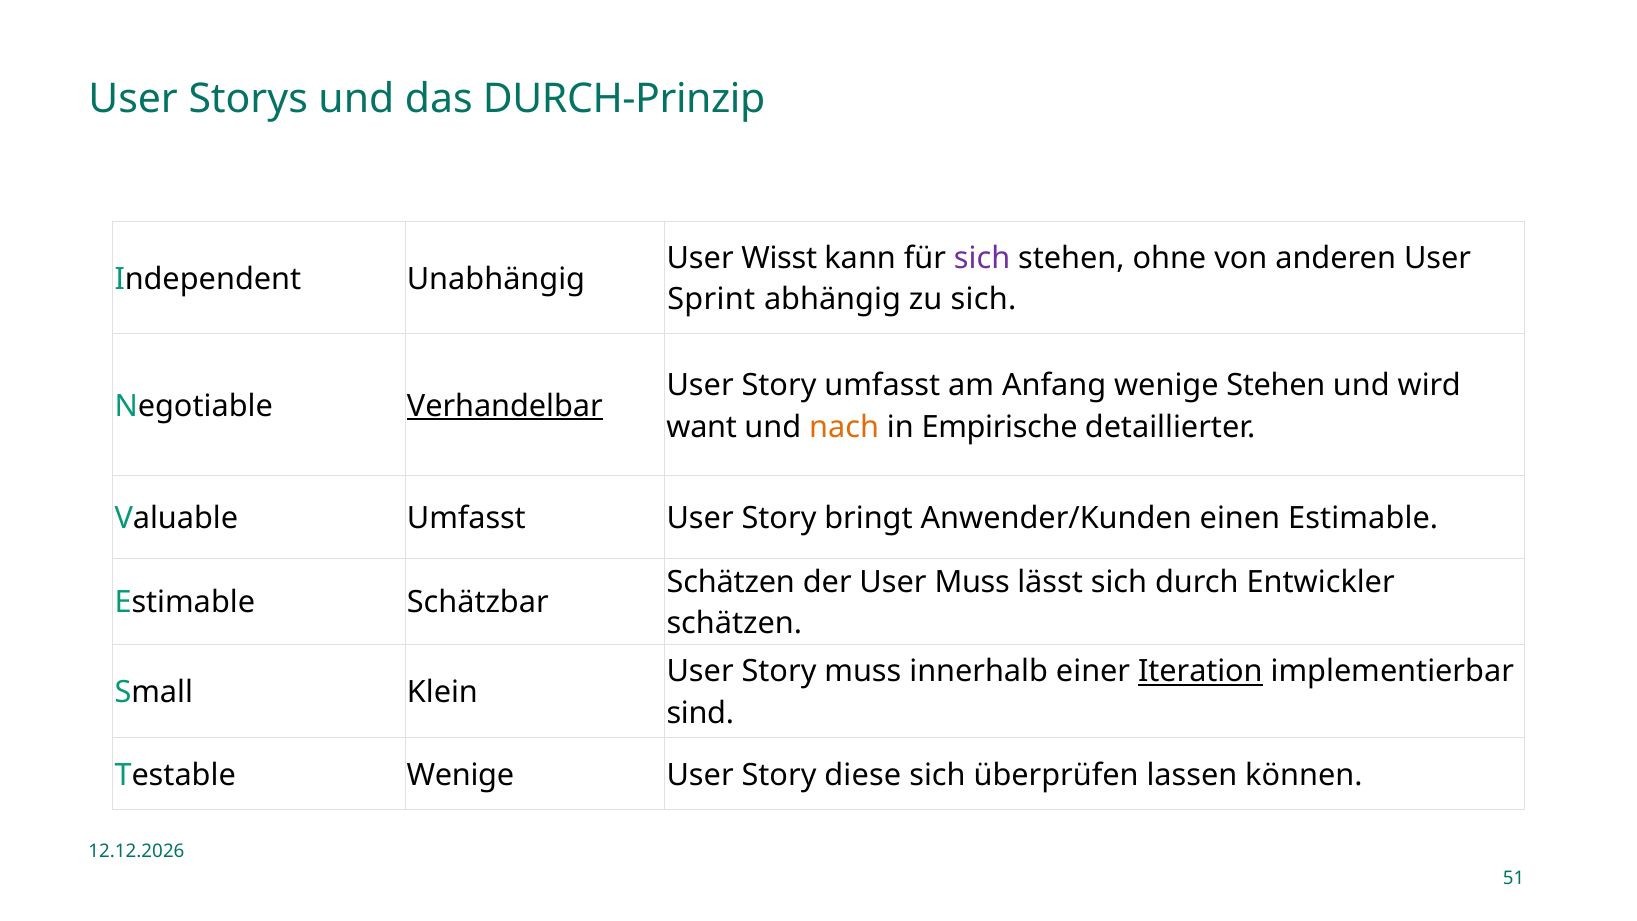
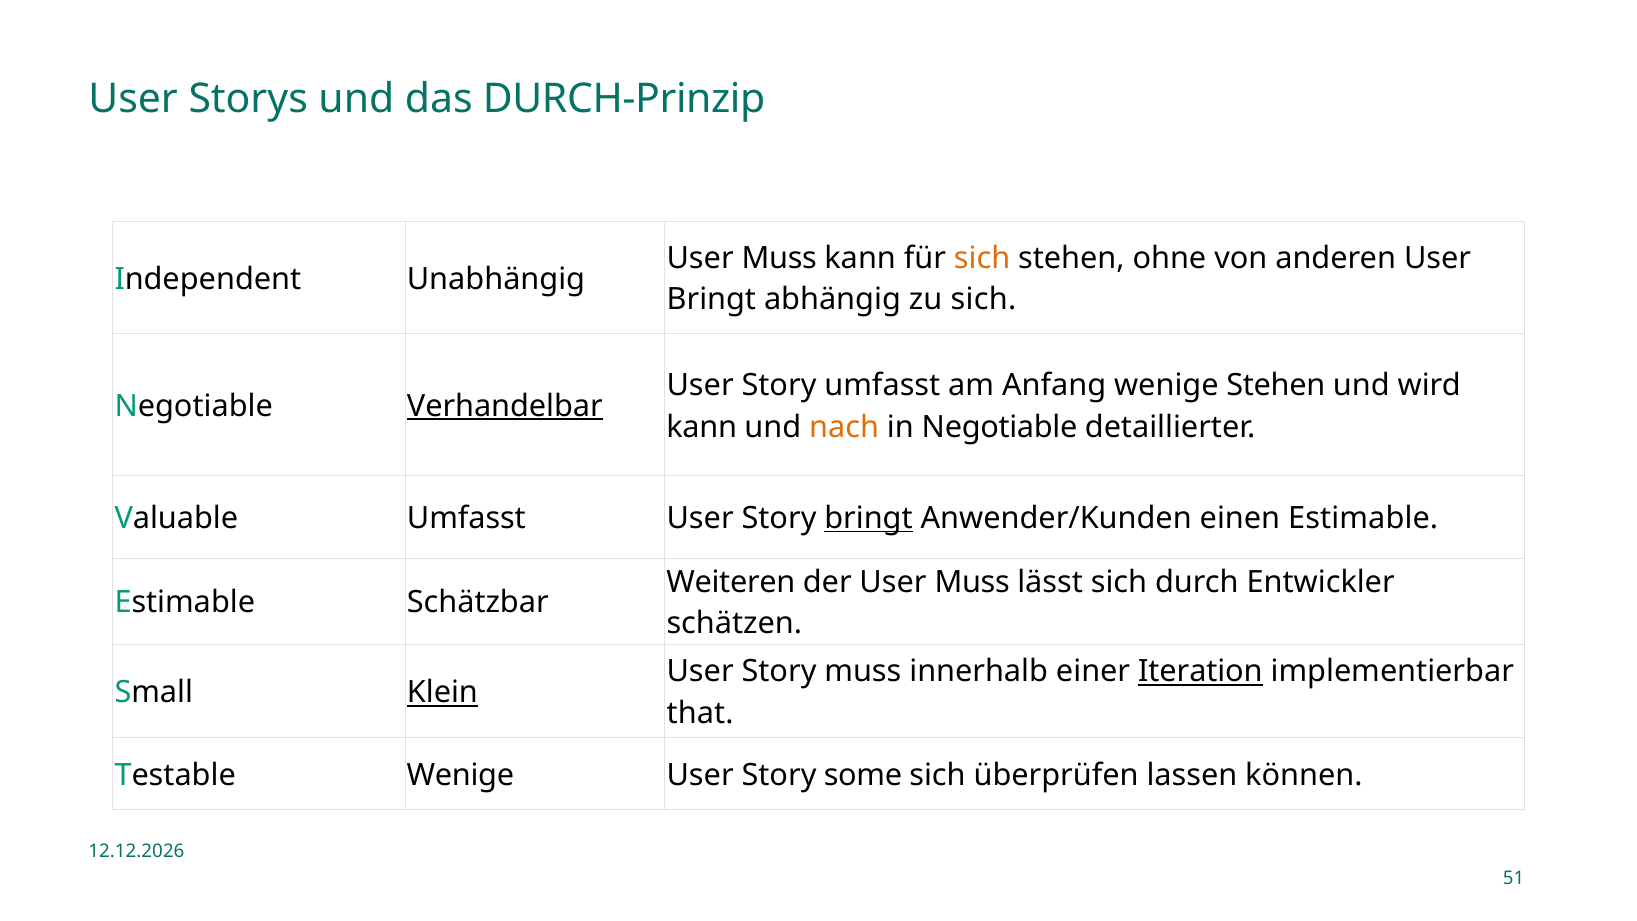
Wisst at (779, 258): Wisst -> Muss
sich at (982, 258) colour: purple -> orange
Sprint at (711, 300): Sprint -> Bringt
want at (702, 427): want -> kann
in Empirische: Empirische -> Negotiable
bringt at (869, 518) underline: none -> present
Schätzen at (731, 582): Schätzen -> Weiteren
Klein underline: none -> present
sind: sind -> that
diese: diese -> some
